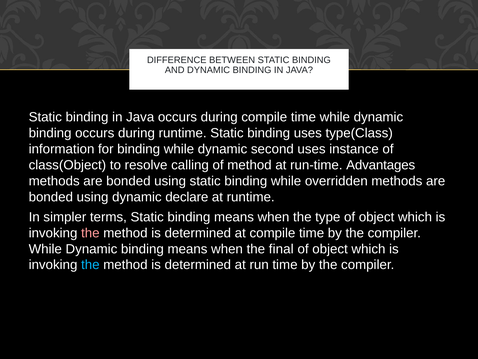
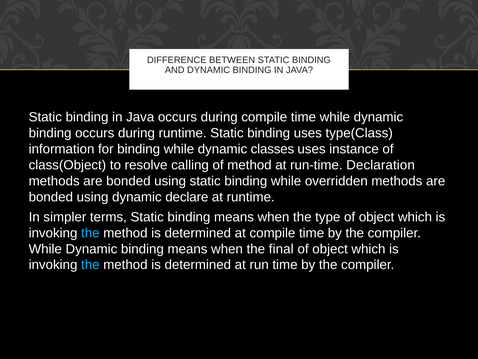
second: second -> classes
Advantages: Advantages -> Declaration
the at (90, 233) colour: pink -> light blue
